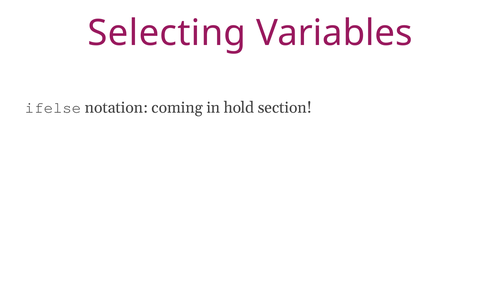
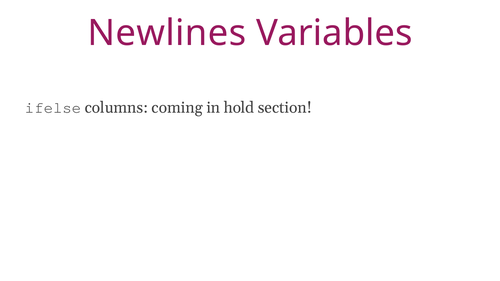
Selecting: Selecting -> Newlines
notation: notation -> columns
